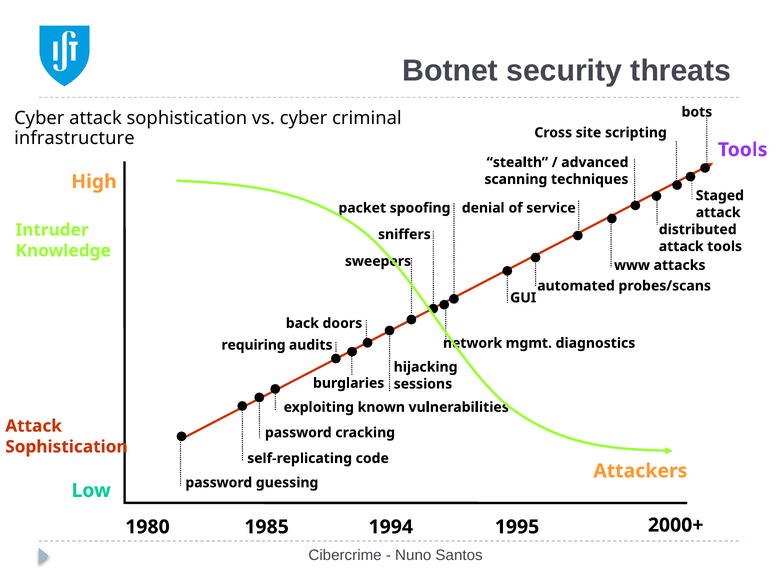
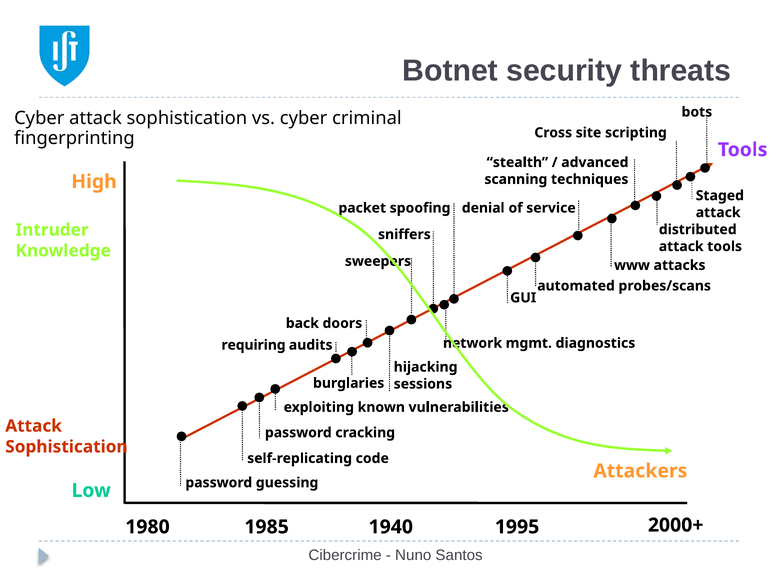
infrastructure: infrastructure -> fingerprinting
1994: 1994 -> 1940
